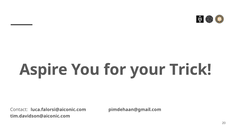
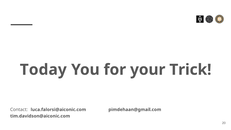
Aspire: Aspire -> Today
